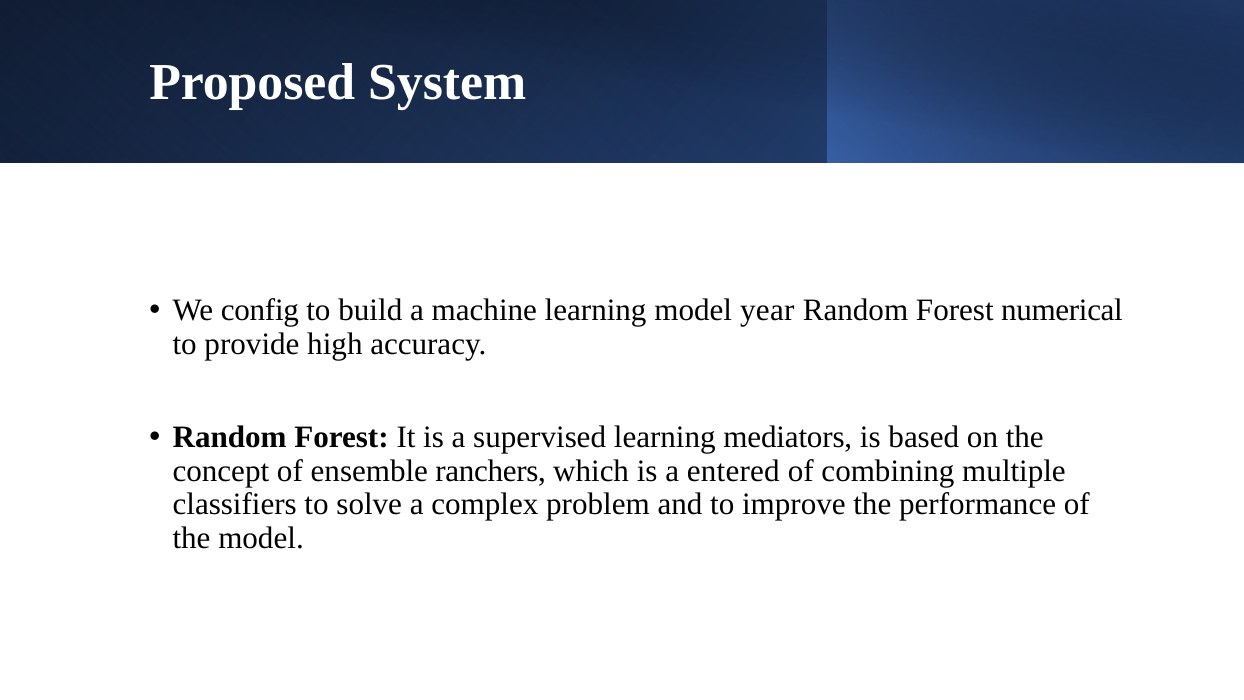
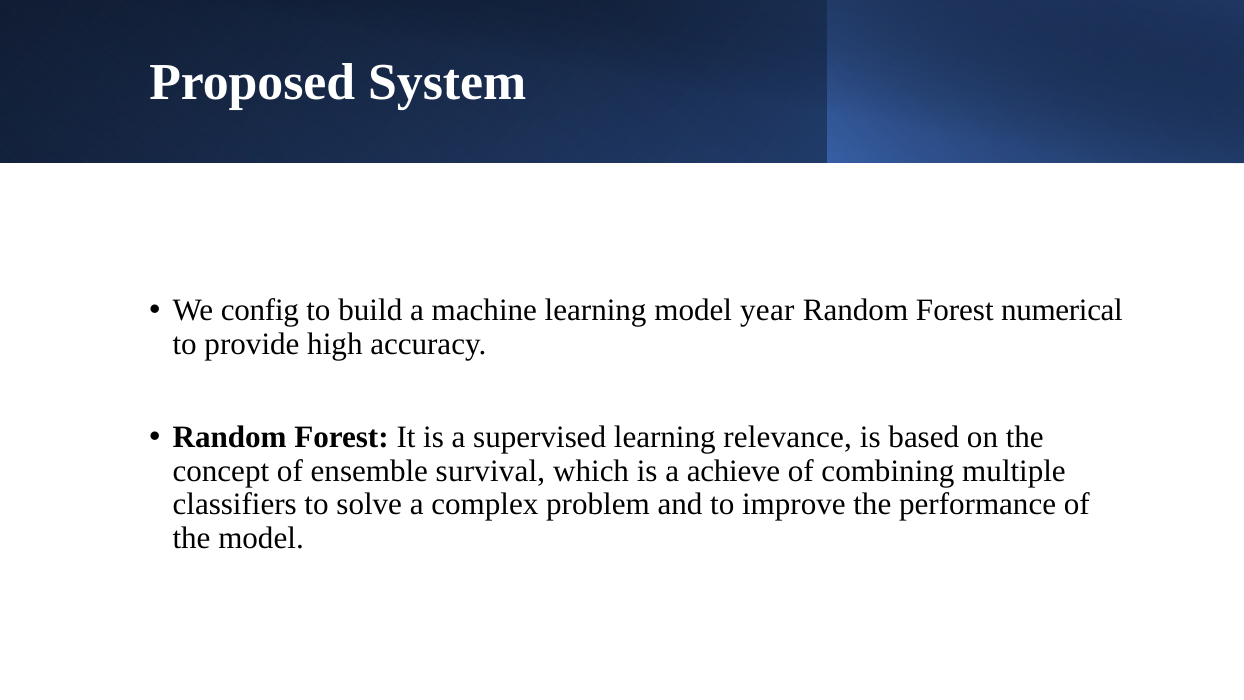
mediators: mediators -> relevance
ranchers: ranchers -> survival
entered: entered -> achieve
